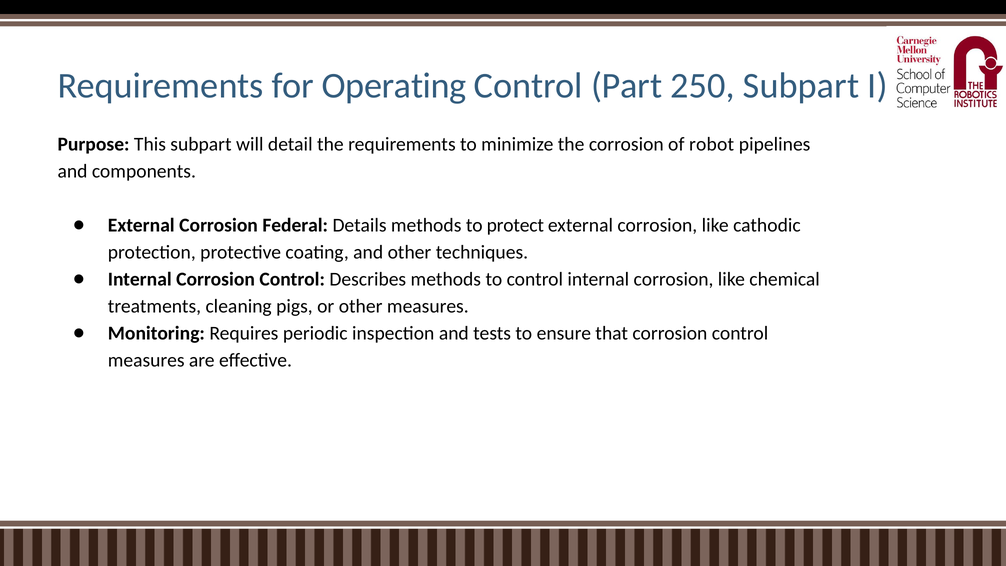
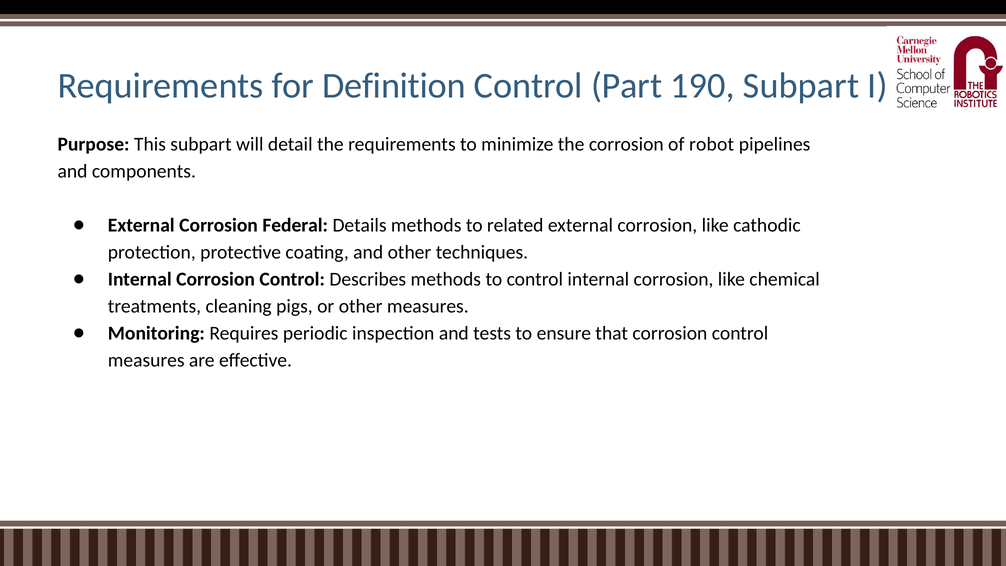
Operating: Operating -> Definition
250: 250 -> 190
protect: protect -> related
